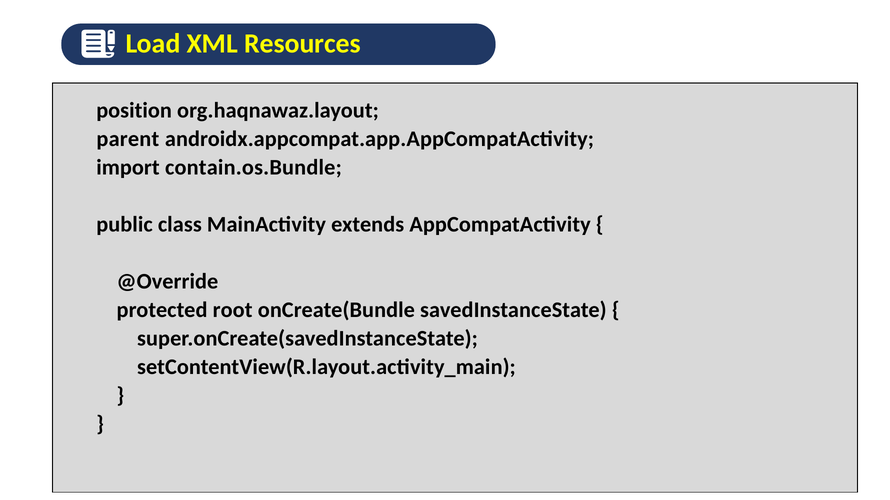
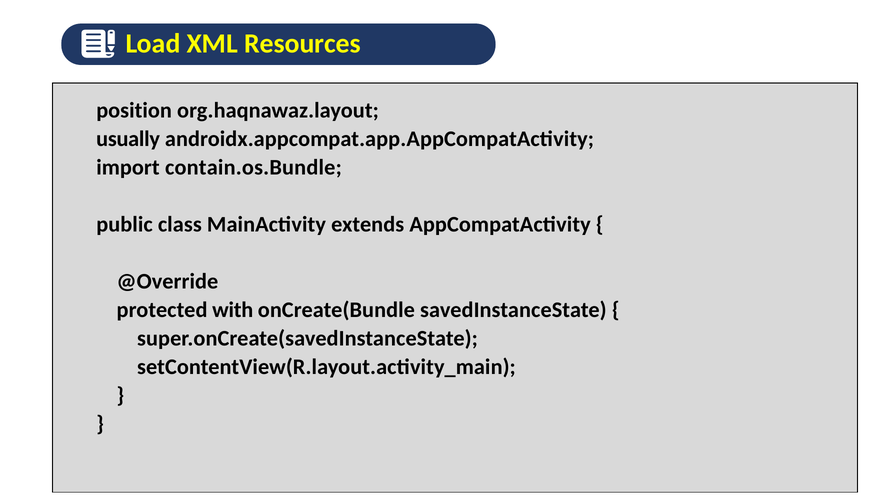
parent: parent -> usually
root: root -> with
